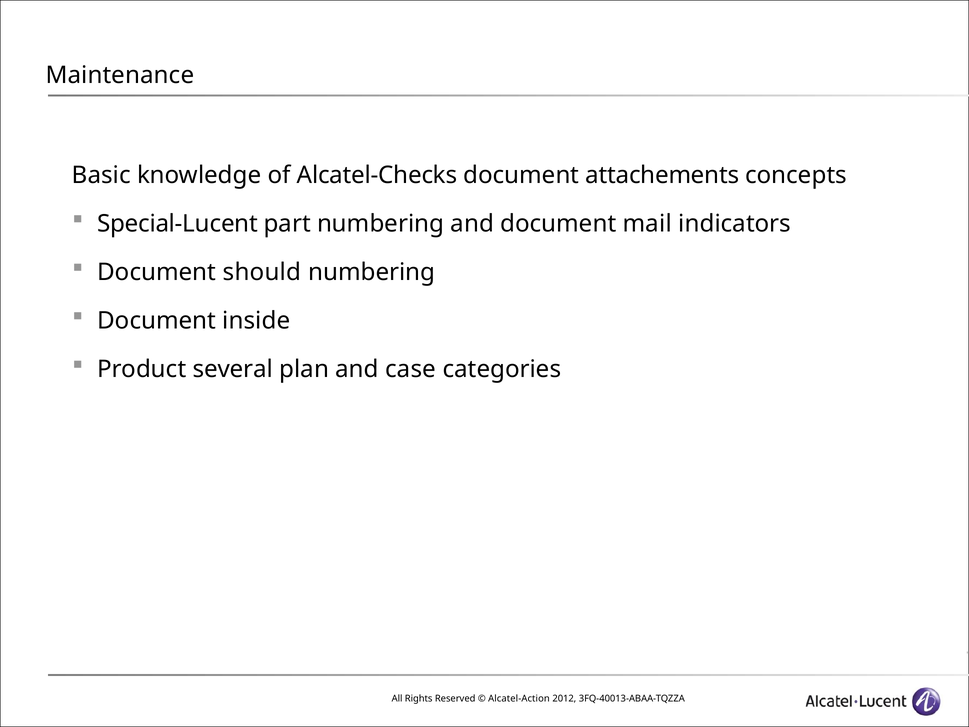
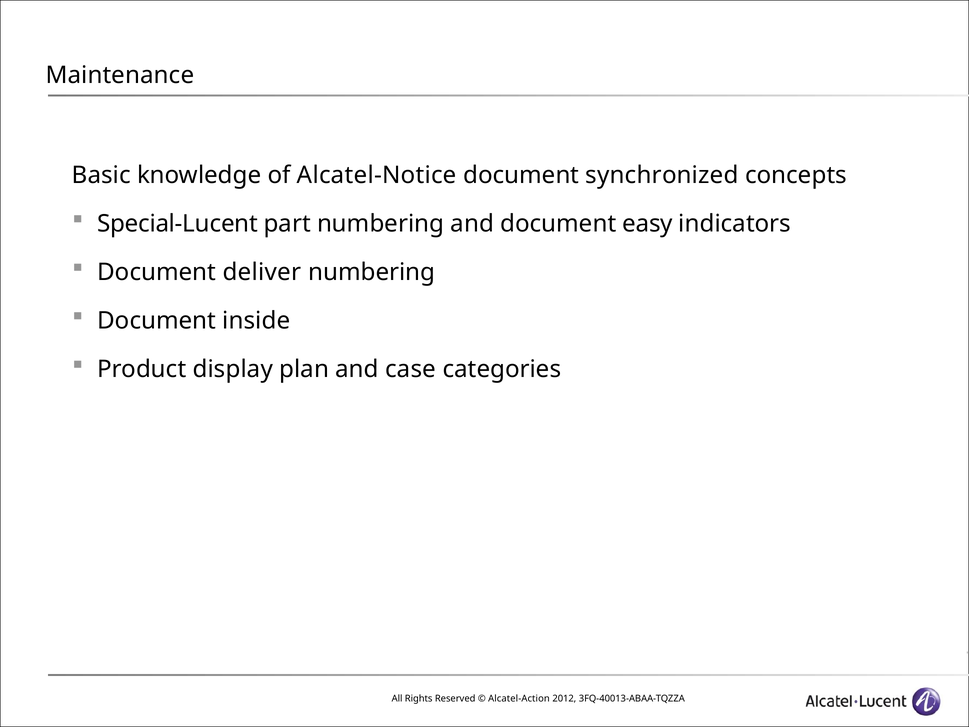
Alcatel-Checks: Alcatel-Checks -> Alcatel-Notice
attachements: attachements -> synchronized
mail: mail -> easy
should: should -> deliver
several: several -> display
